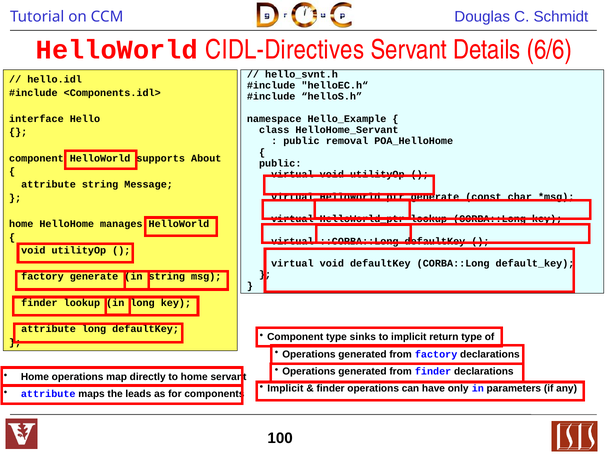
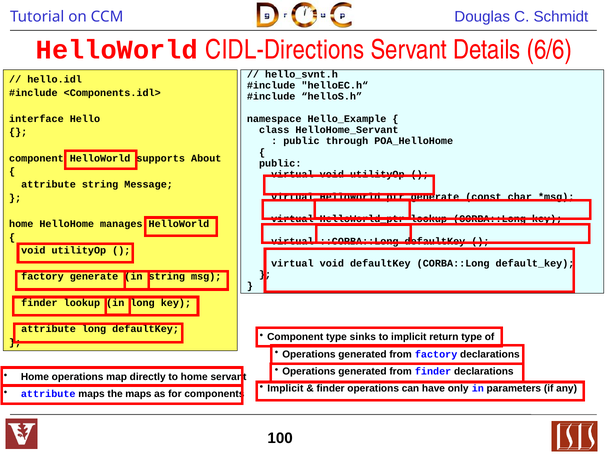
CIDL-Directives: CIDL-Directives -> CIDL-Directions
removal: removal -> through
the leads: leads -> maps
